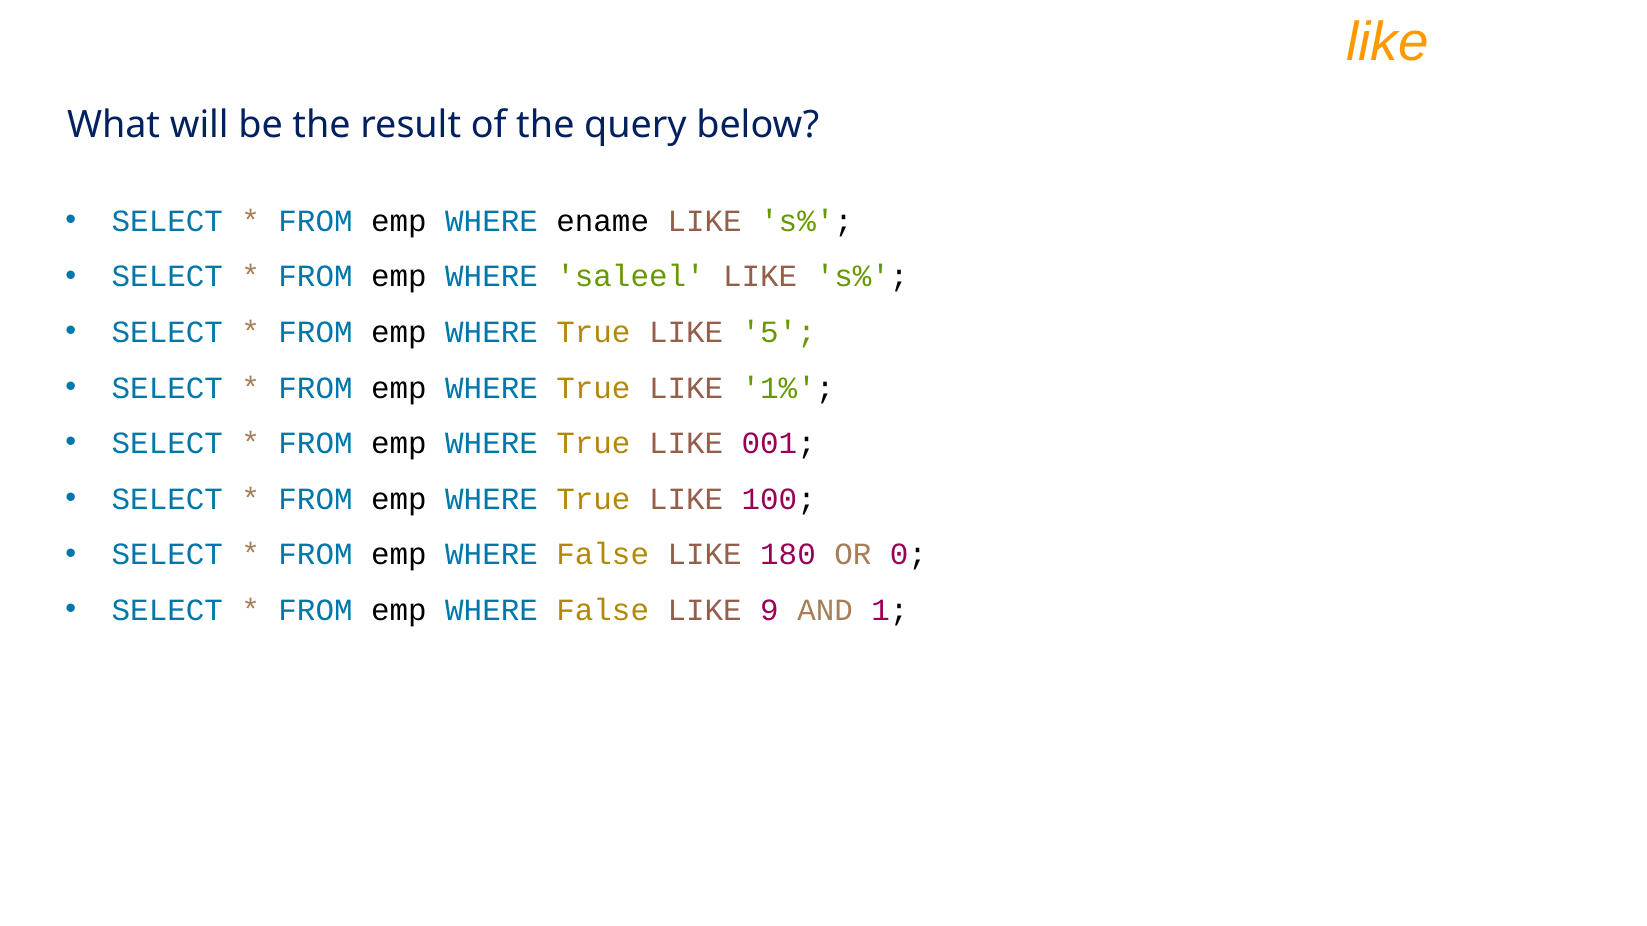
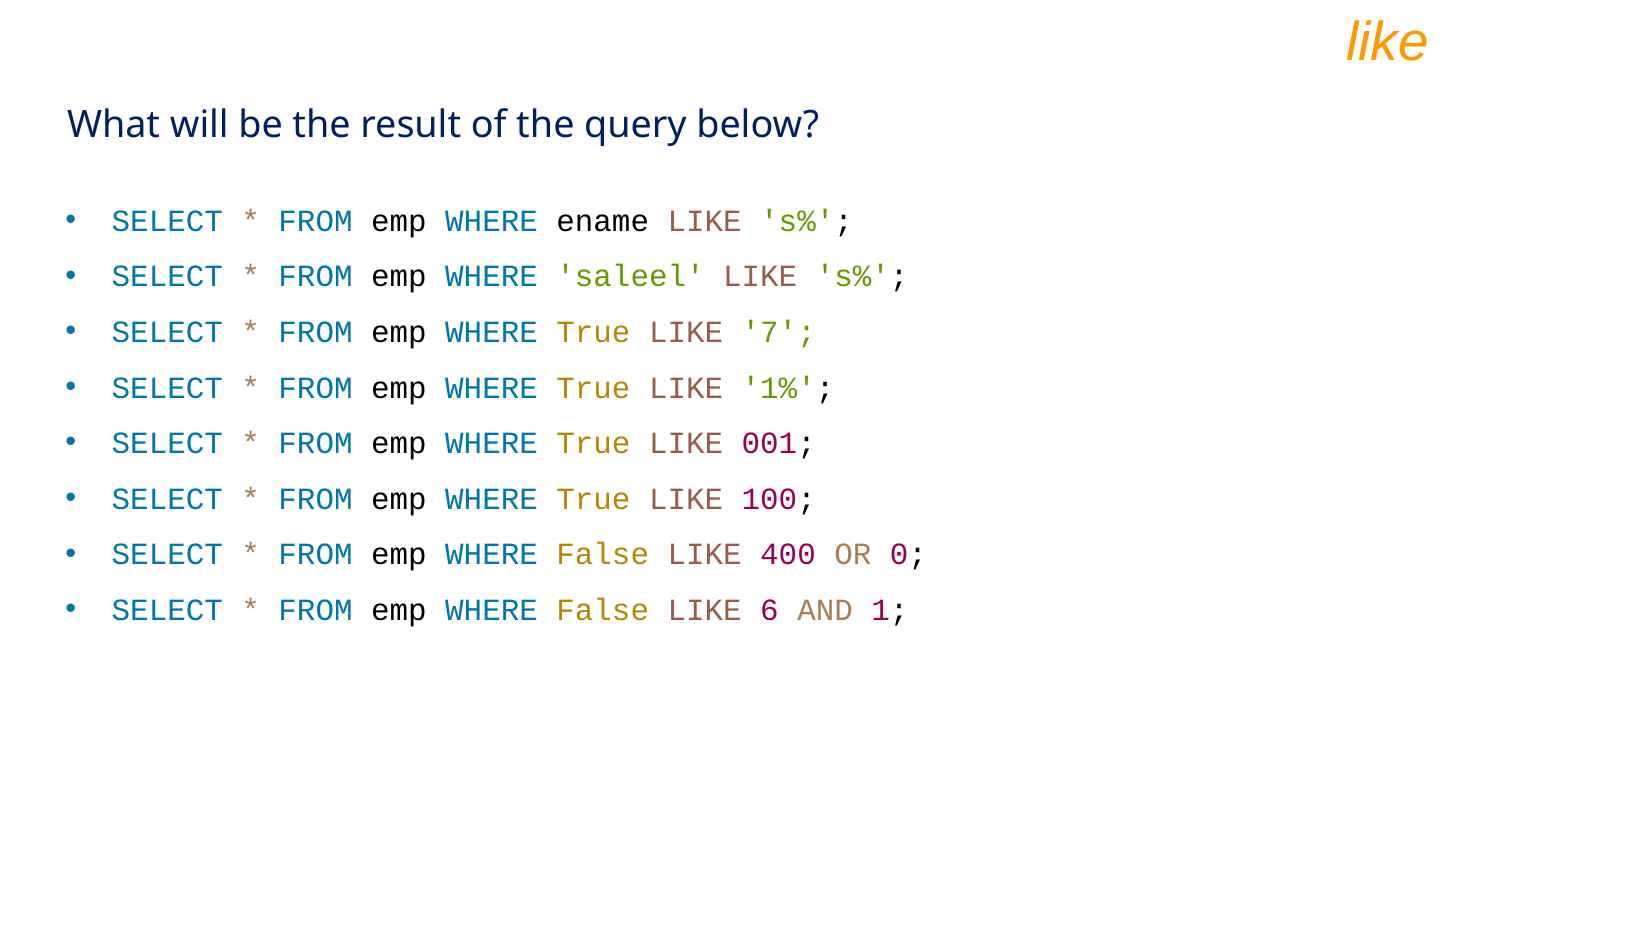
5: 5 -> 7
180: 180 -> 400
9: 9 -> 6
